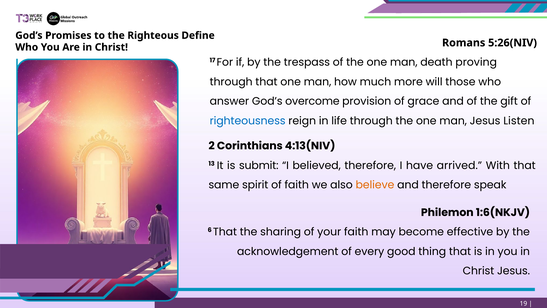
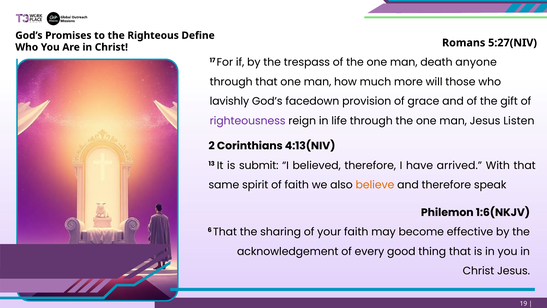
5:26(NIV: 5:26(NIV -> 5:27(NIV
proving: proving -> anyone
answer: answer -> lavishly
overcome: overcome -> facedown
righteousness colour: blue -> purple
